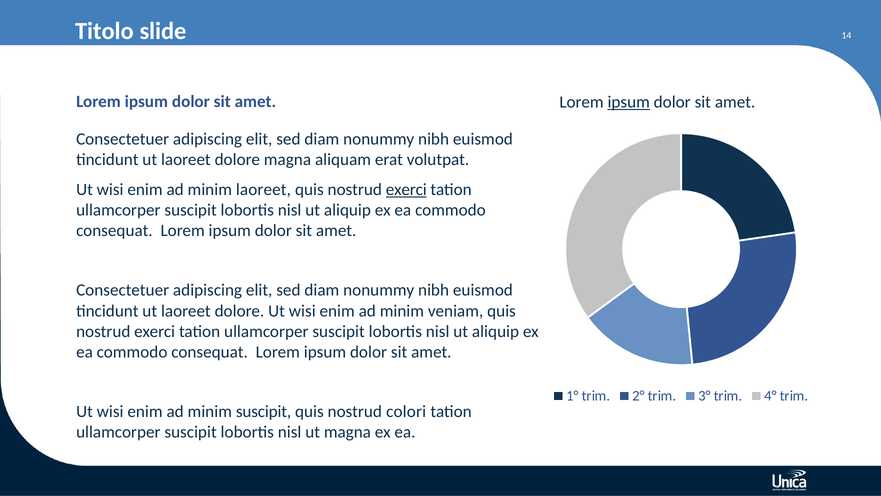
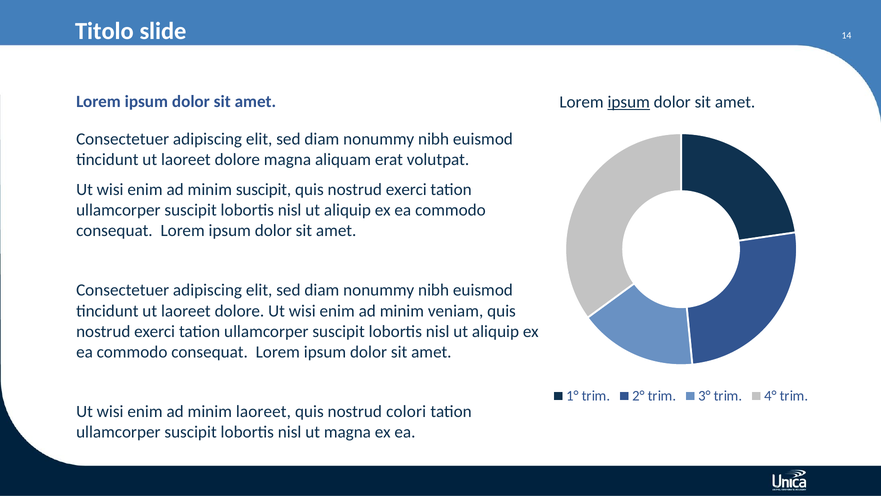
minim laoreet: laoreet -> suscipit
exerci at (406, 189) underline: present -> none
minim suscipit: suscipit -> laoreet
